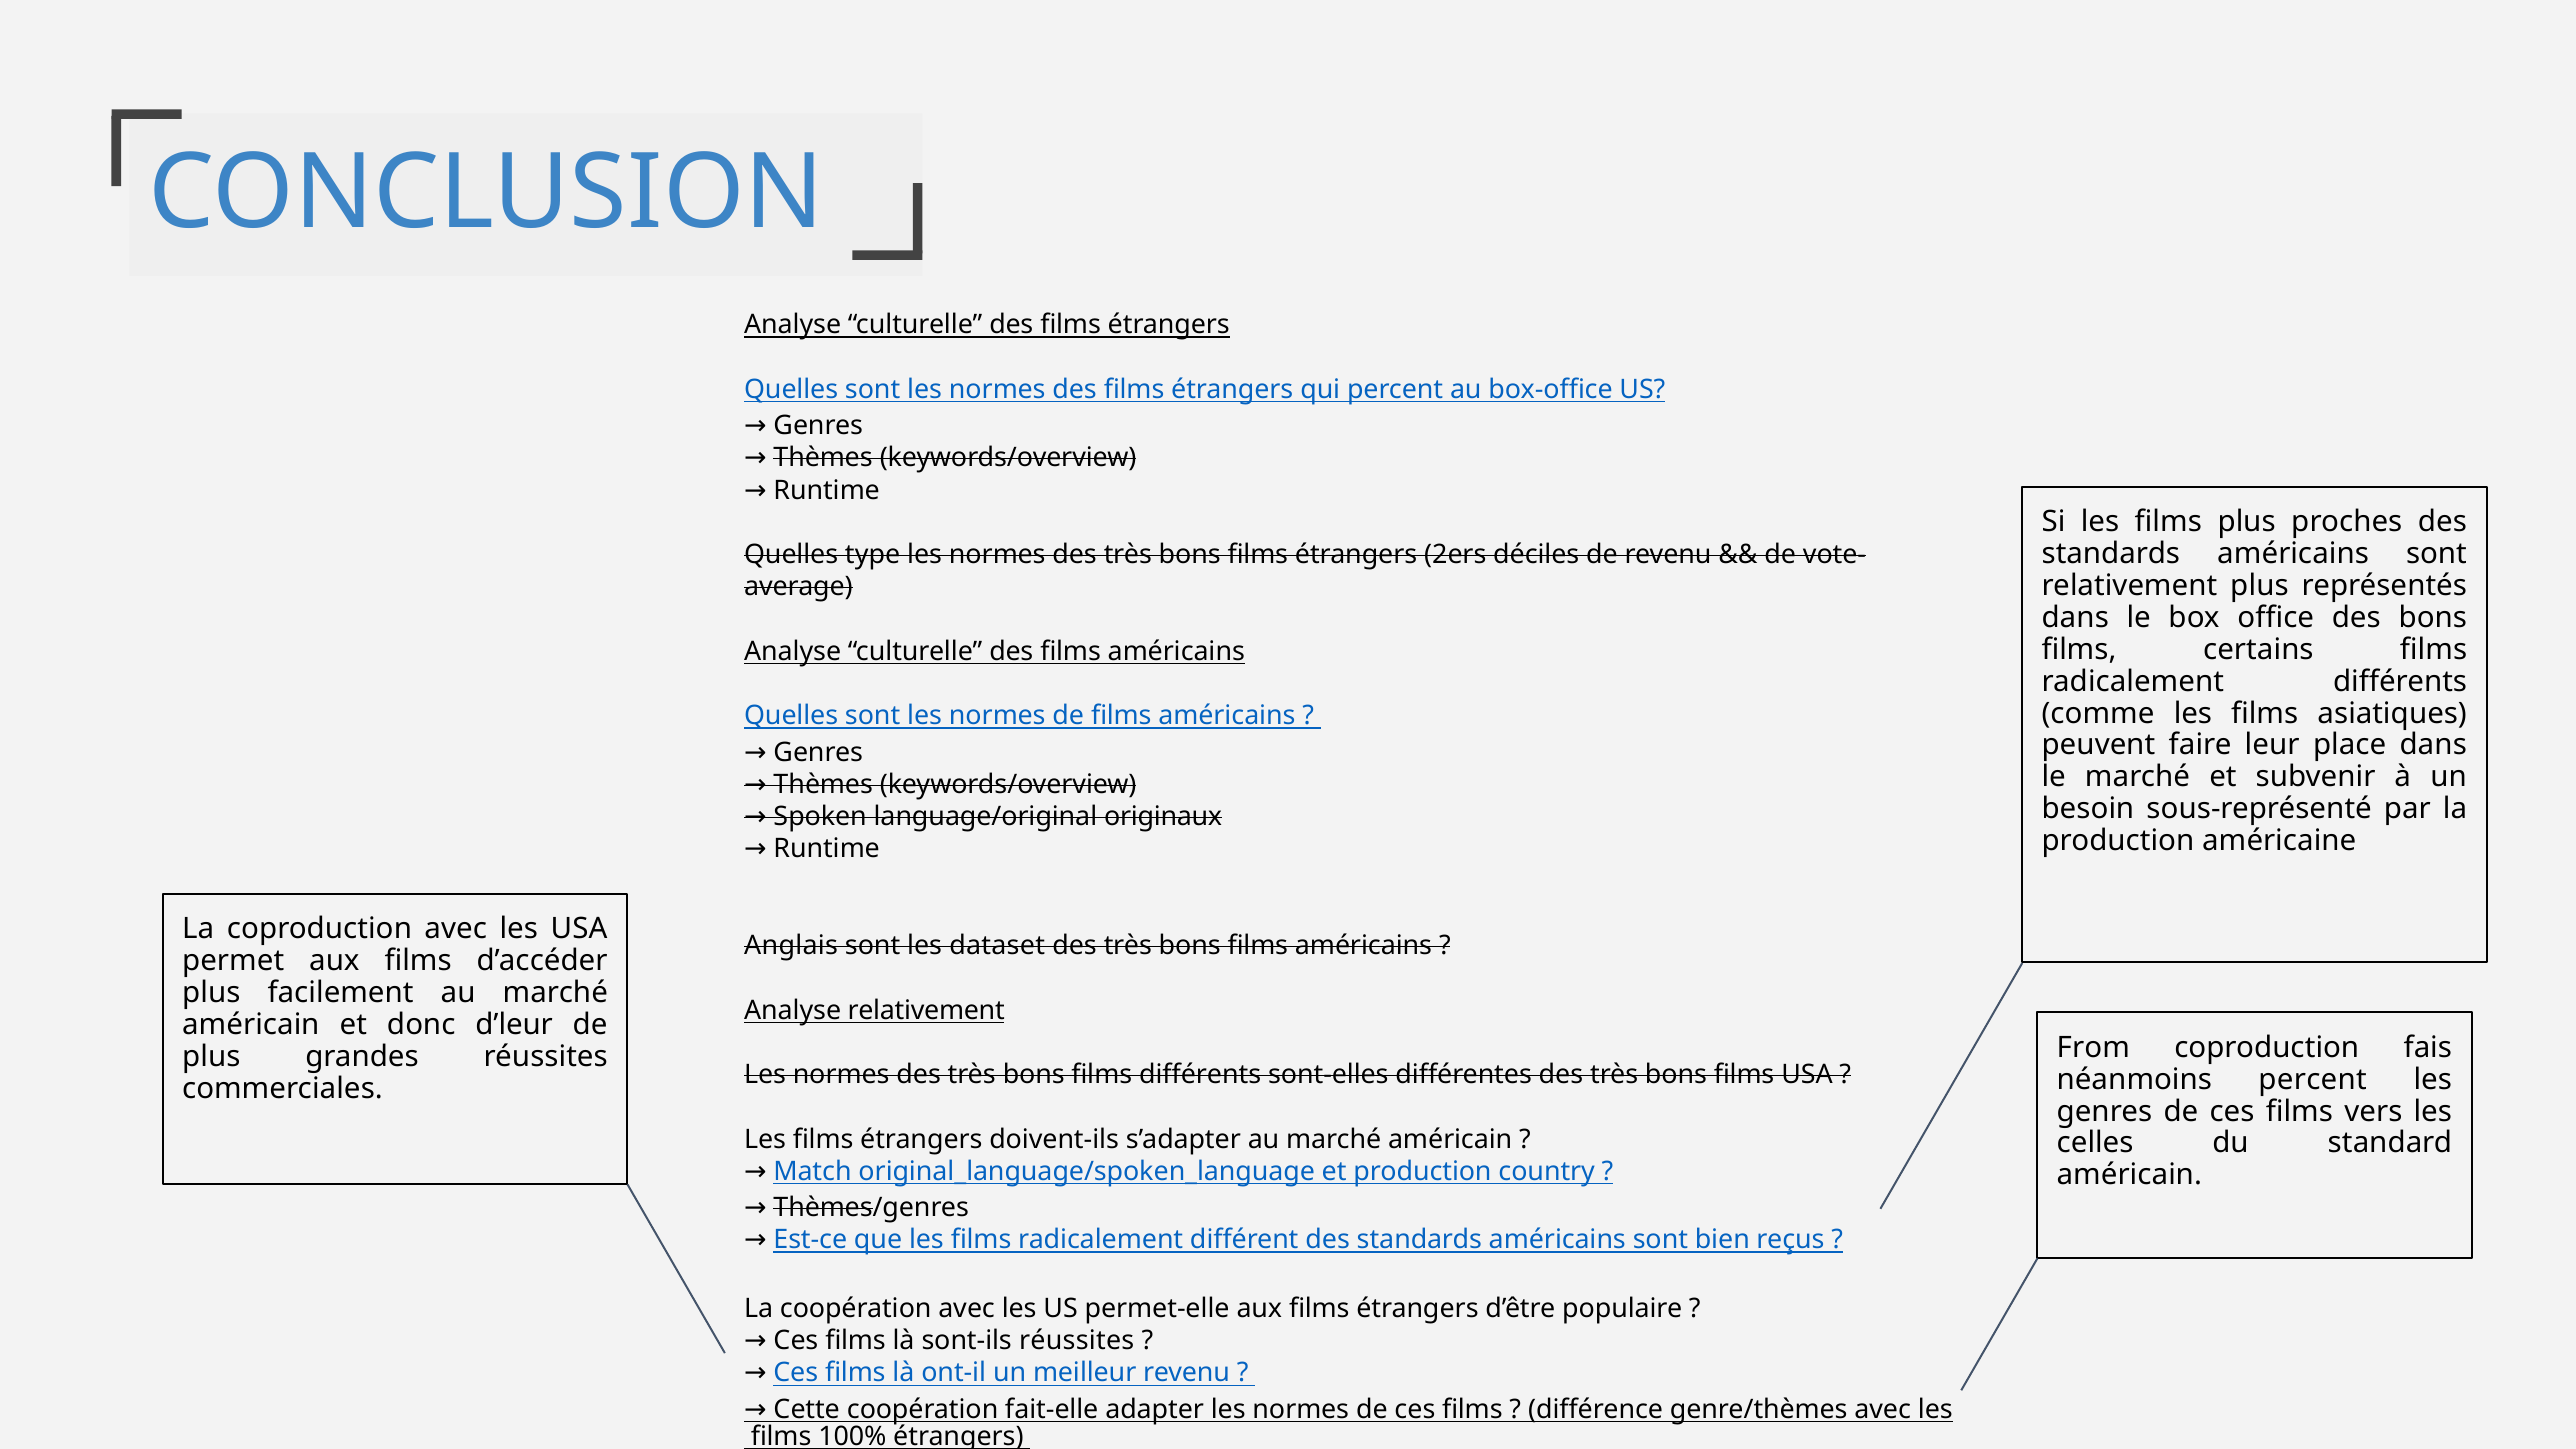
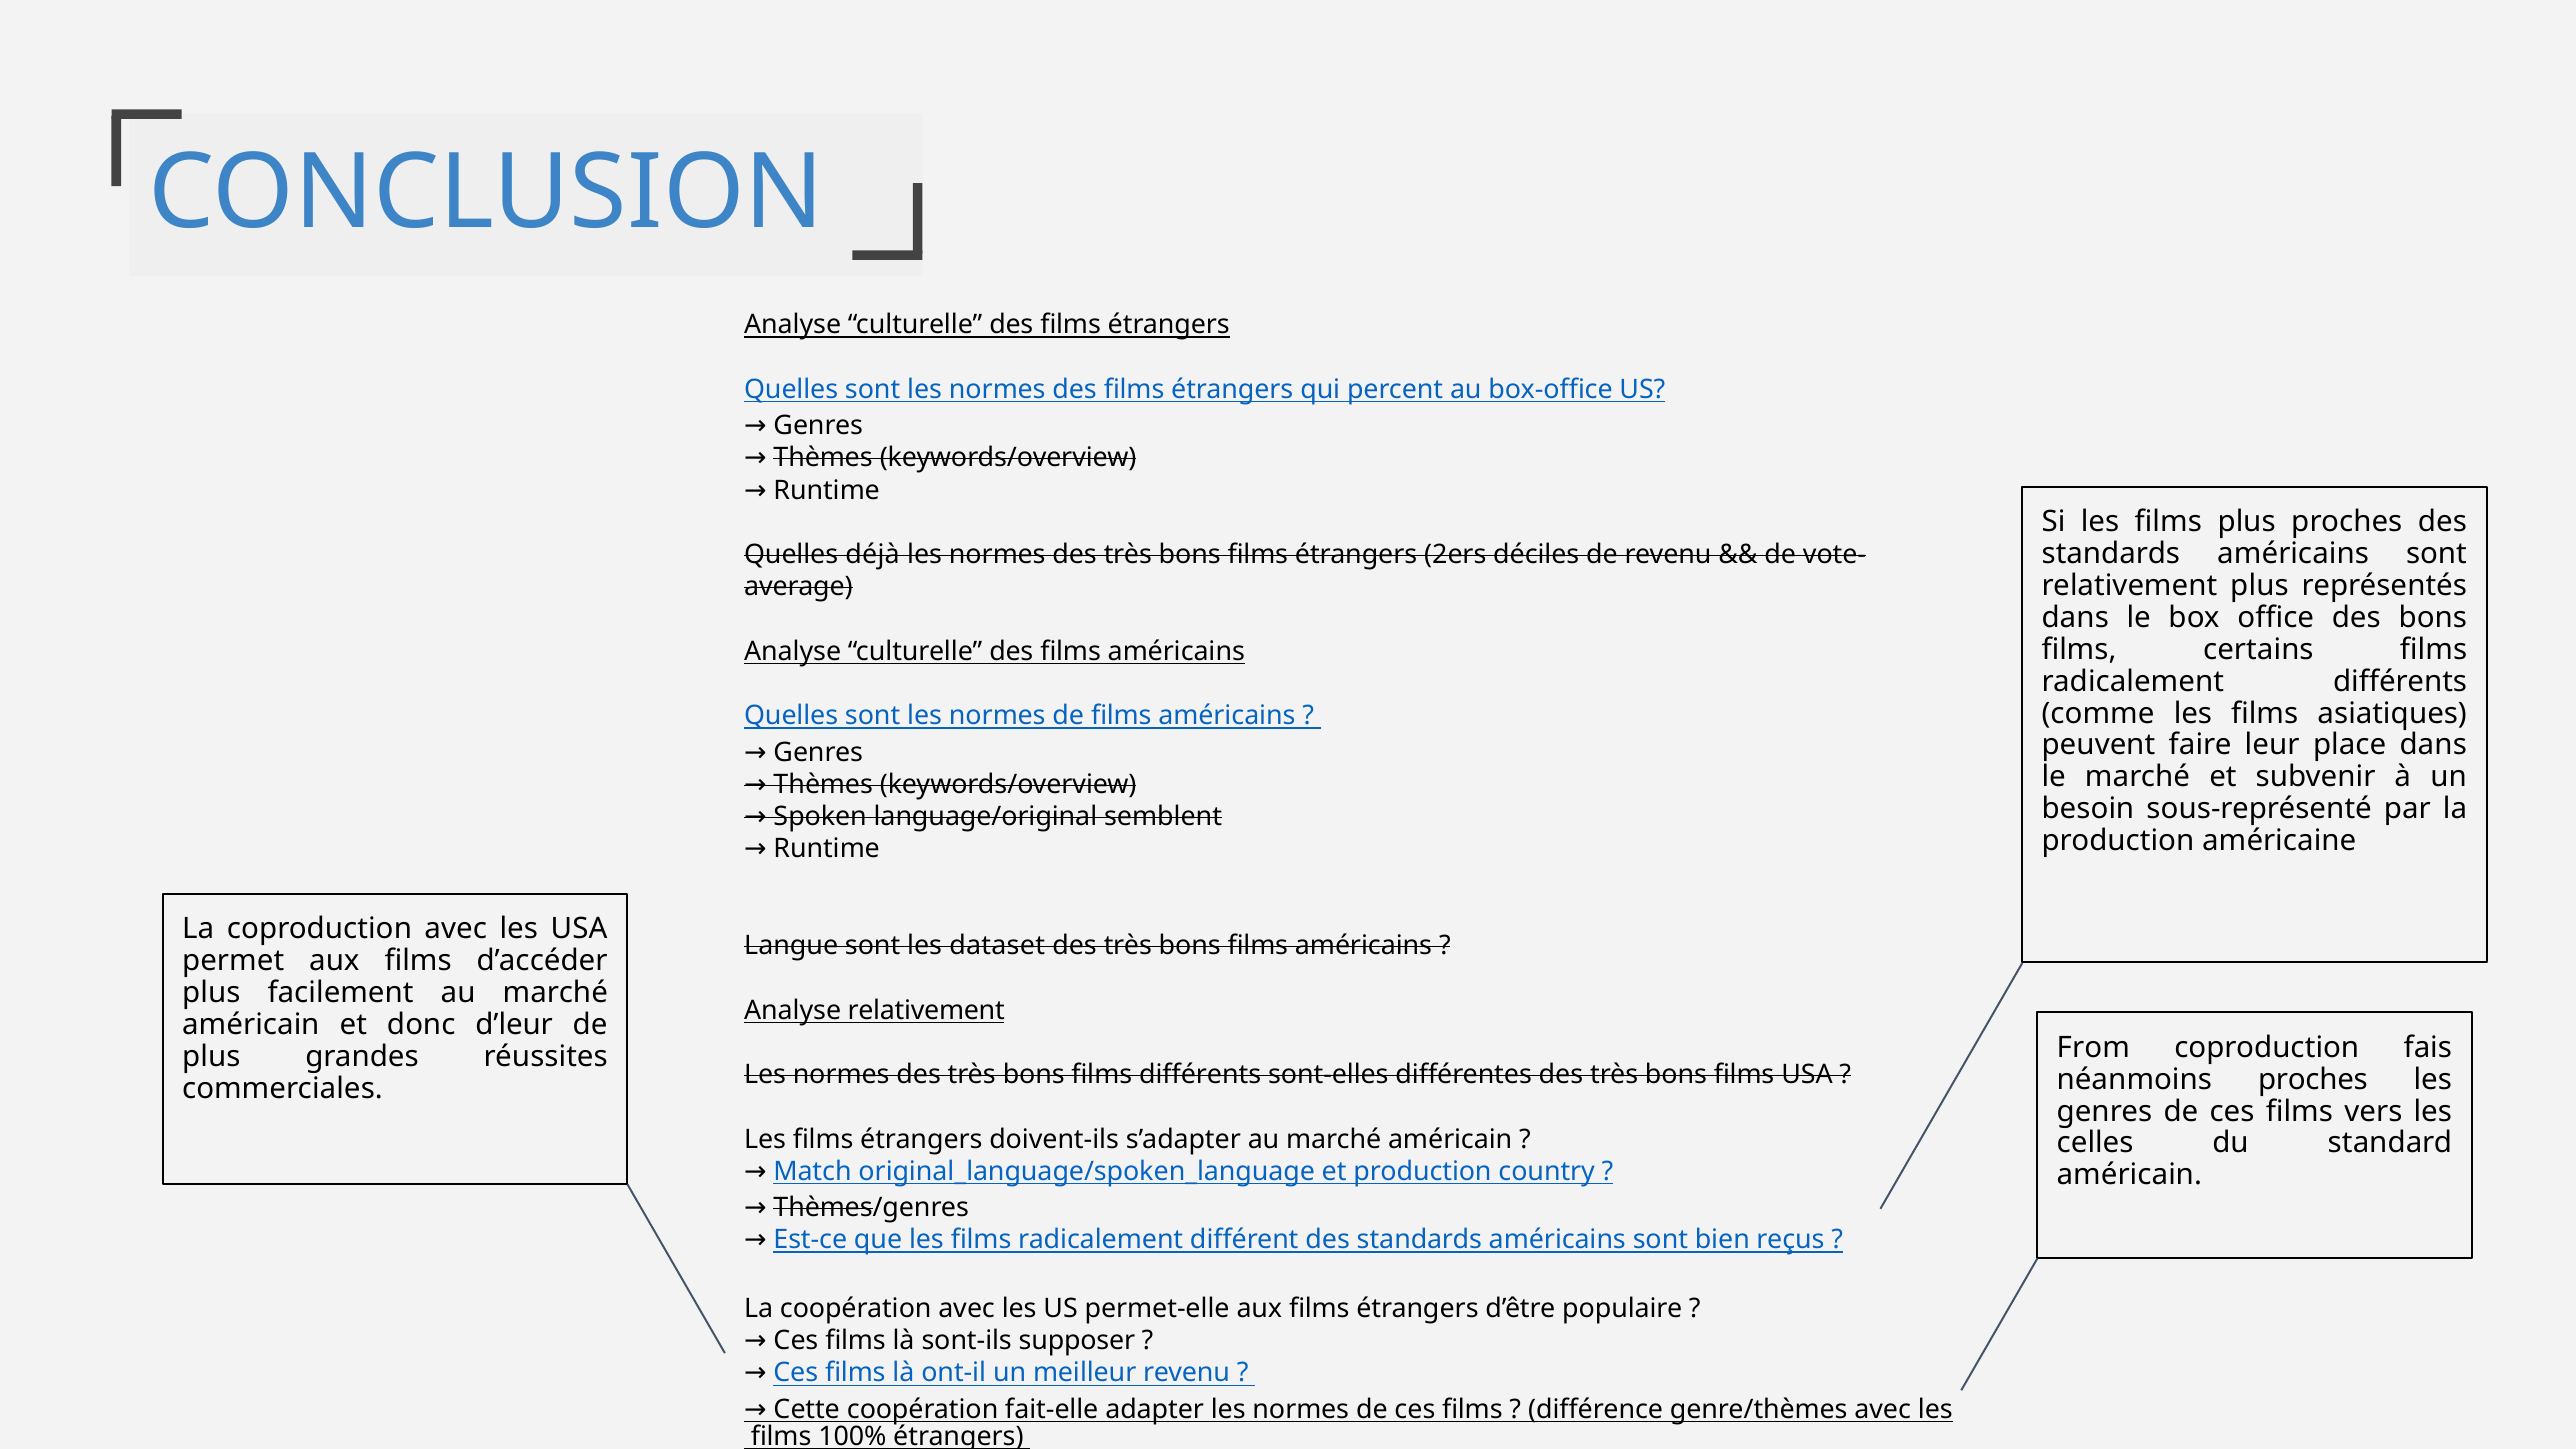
type: type -> déjà
originaux: originaux -> semblent
Anglais: Anglais -> Langue
néanmoins percent: percent -> proches
sont-ils réussites: réussites -> supposer
